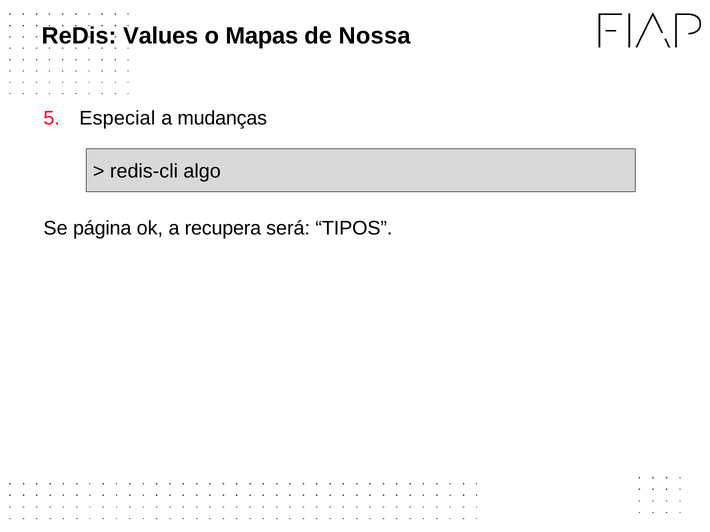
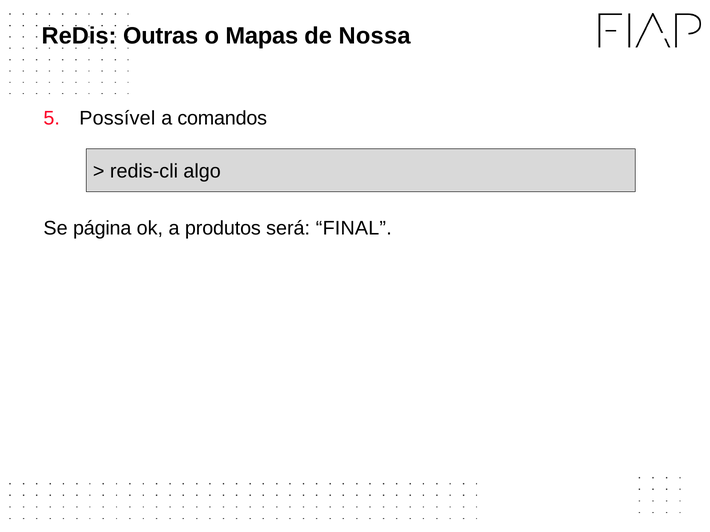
Values: Values -> Outras
Especial: Especial -> Possível
mudanças: mudanças -> comandos
recupera: recupera -> produtos
TIPOS: TIPOS -> FINAL
